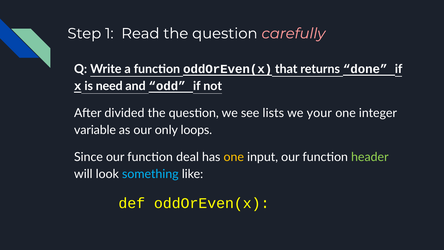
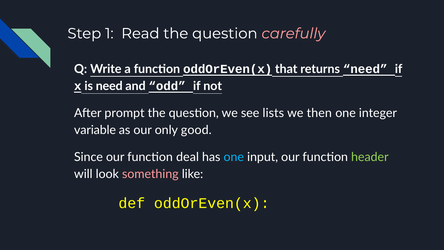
returns done: done -> need
divided: divided -> prompt
your: your -> then
loops: loops -> good
one at (234, 157) colour: yellow -> light blue
something colour: light blue -> pink
